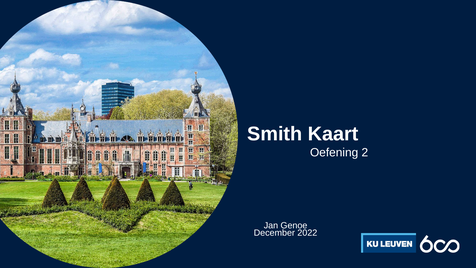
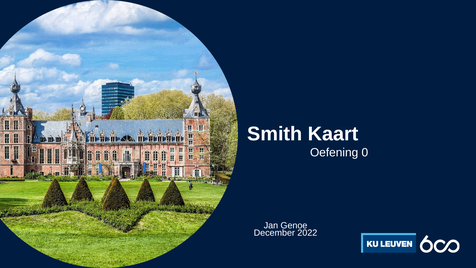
2: 2 -> 0
